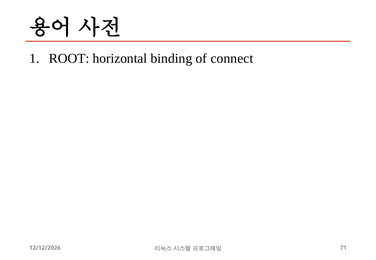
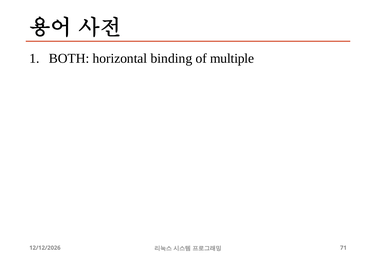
ROOT: ROOT -> BOTH
connect: connect -> multiple
